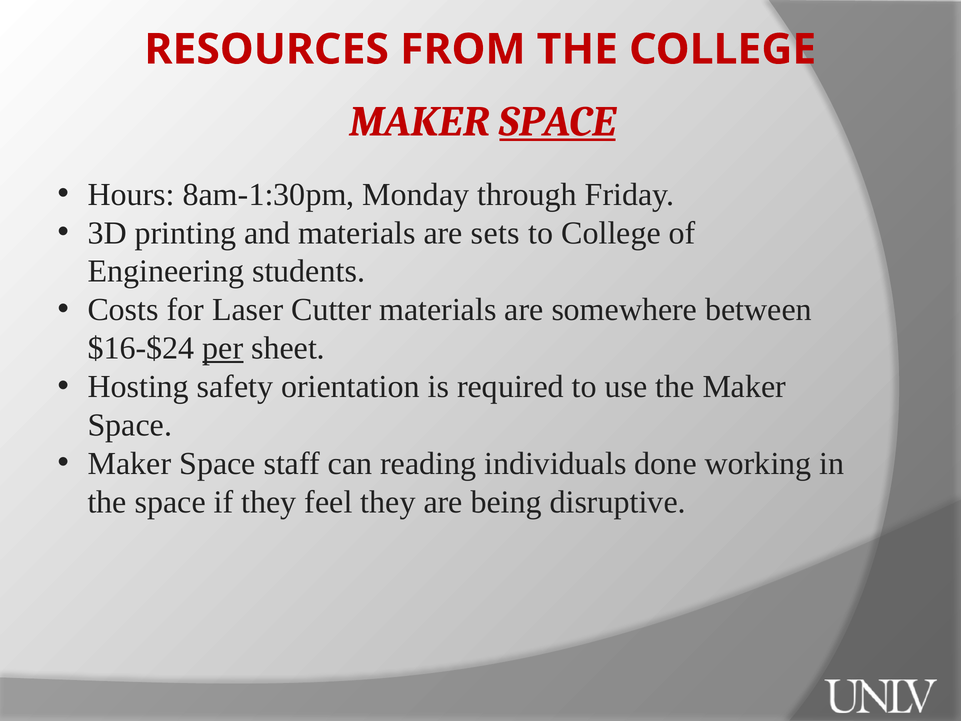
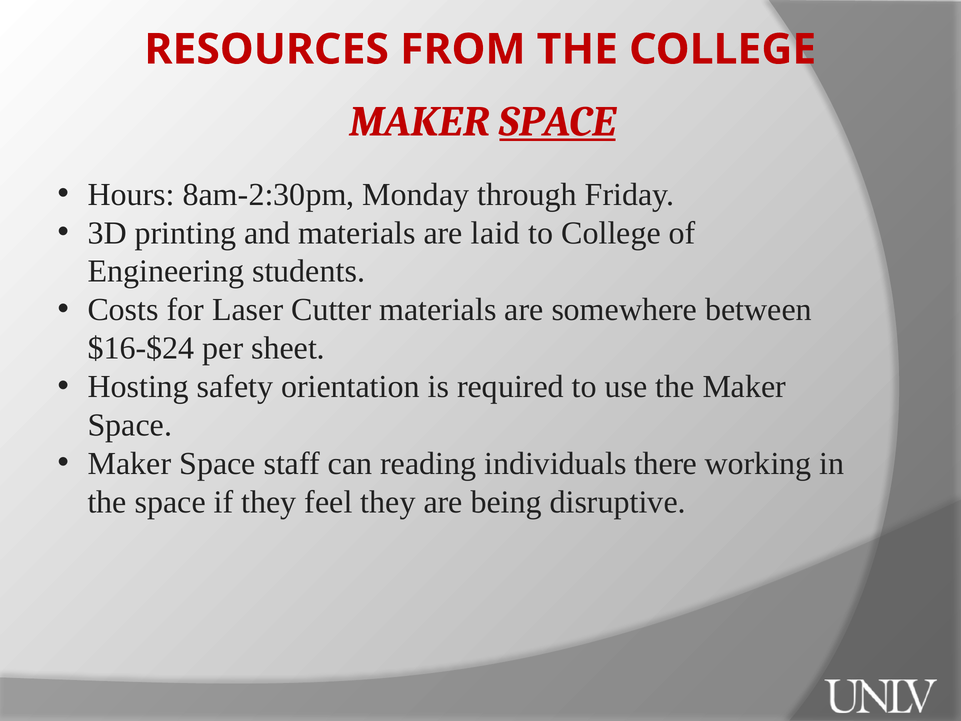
8am-1:30pm: 8am-1:30pm -> 8am-2:30pm
sets: sets -> laid
per underline: present -> none
done: done -> there
